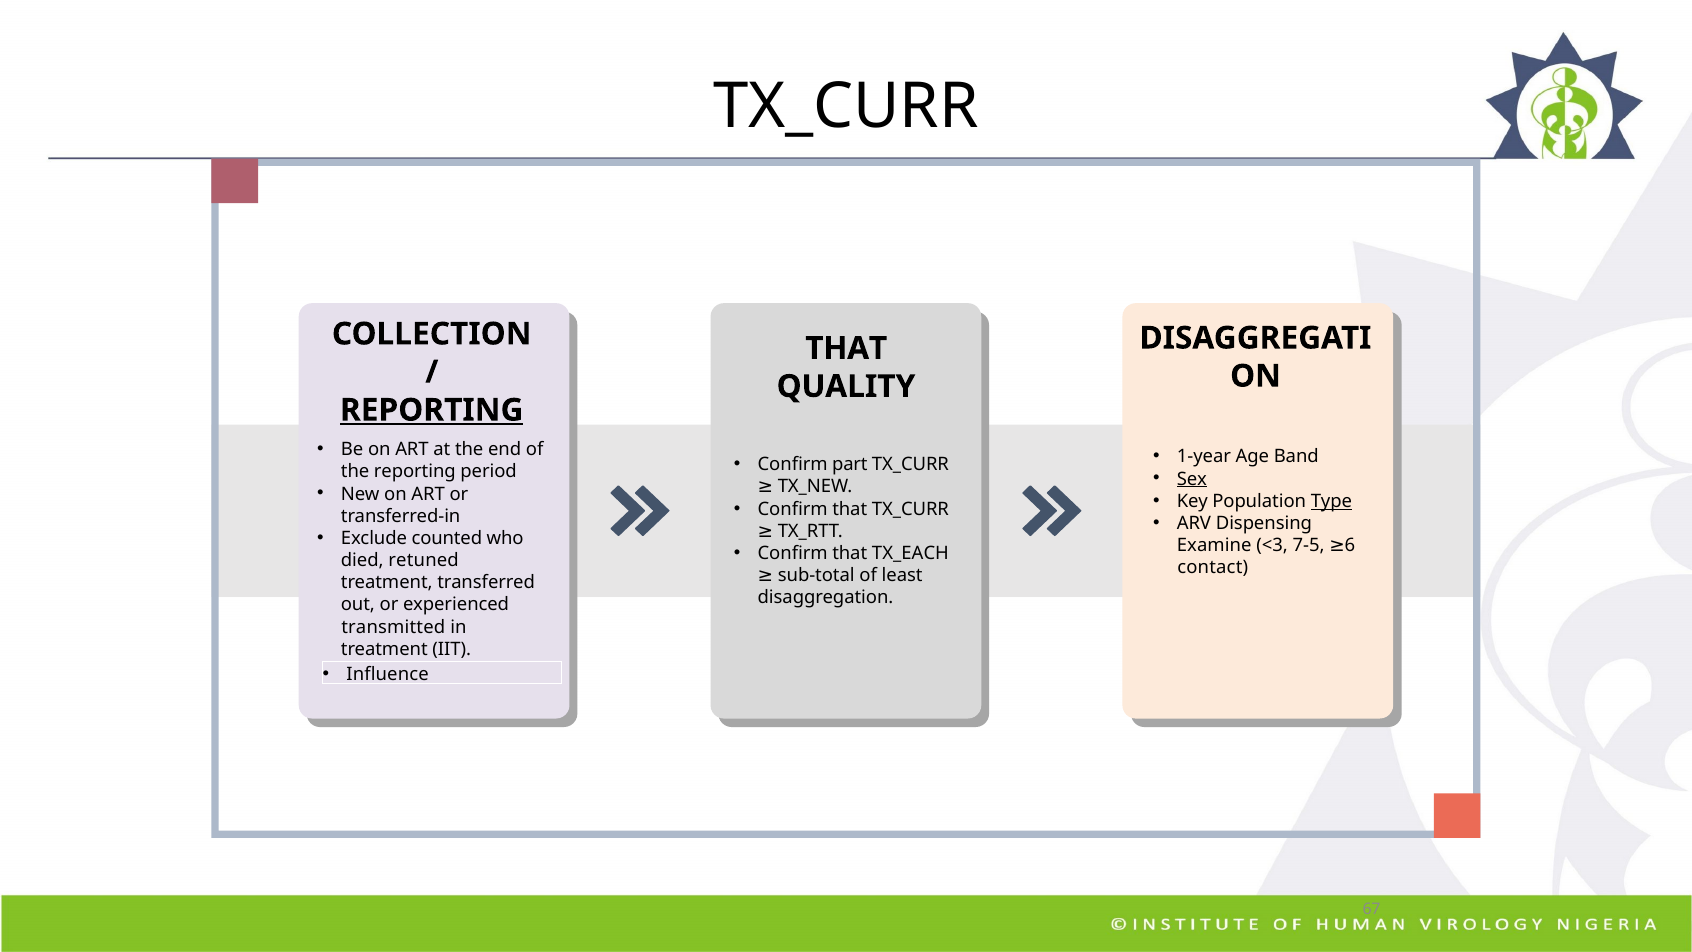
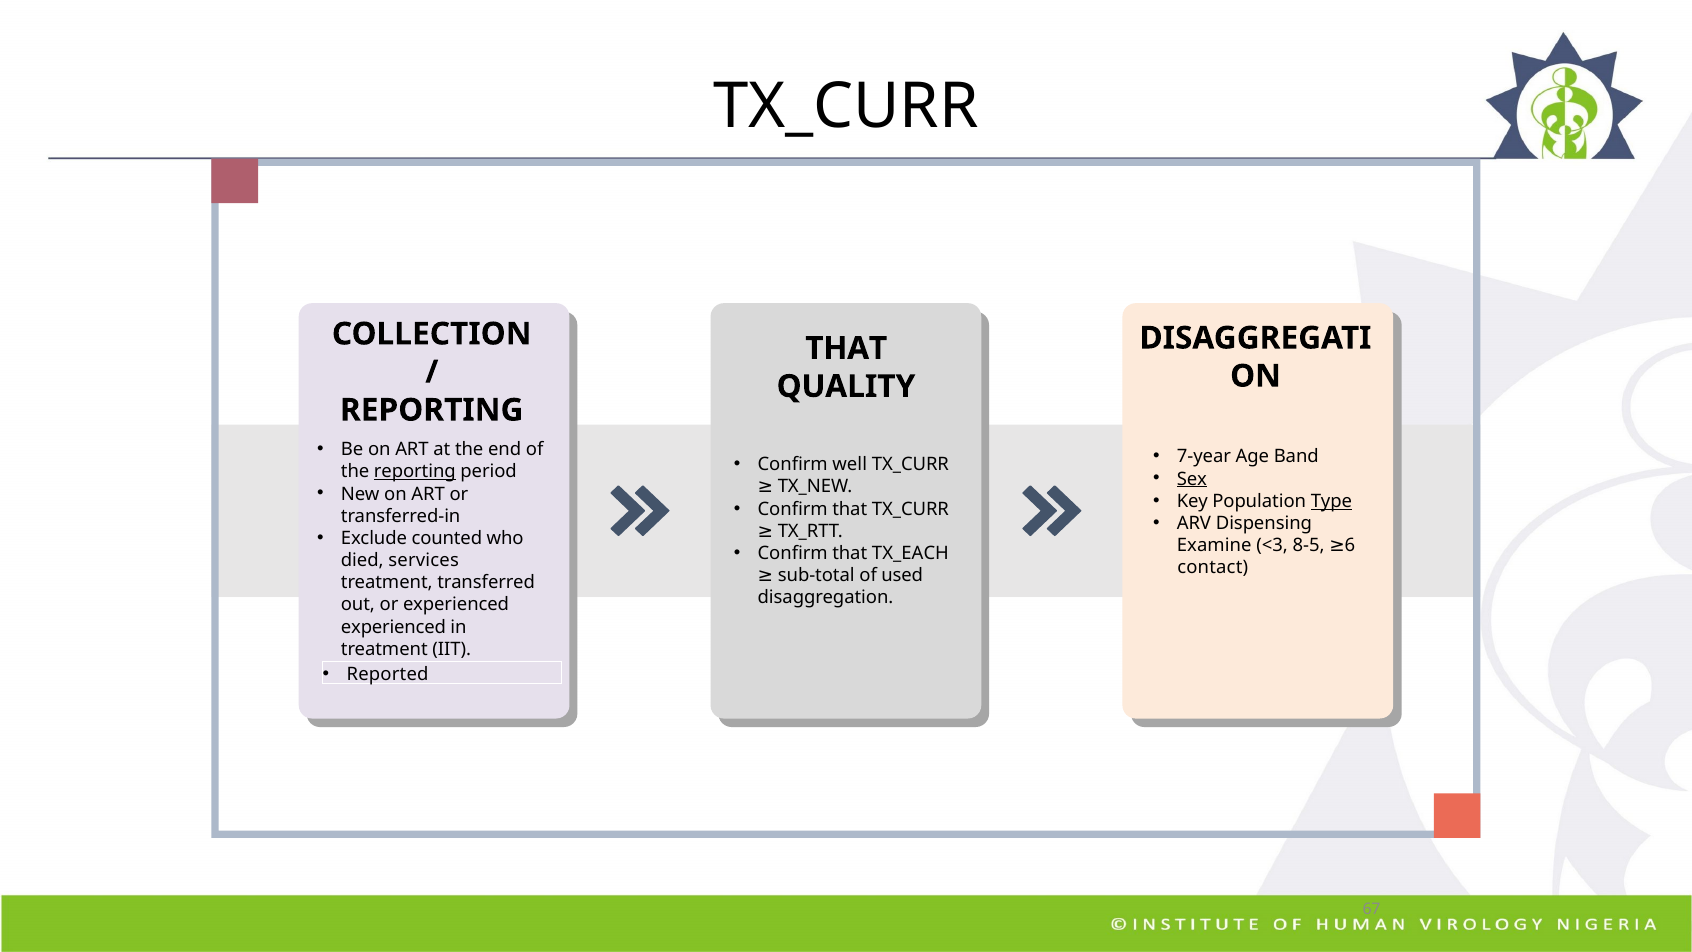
REPORTING at (432, 410) underline: present -> none
1-year: 1-year -> 7-year
part: part -> well
reporting at (415, 472) underline: none -> present
7-5: 7-5 -> 8-5
retuned: retuned -> services
least: least -> used
transmitted at (393, 627): transmitted -> experienced
Influence: Influence -> Reported
